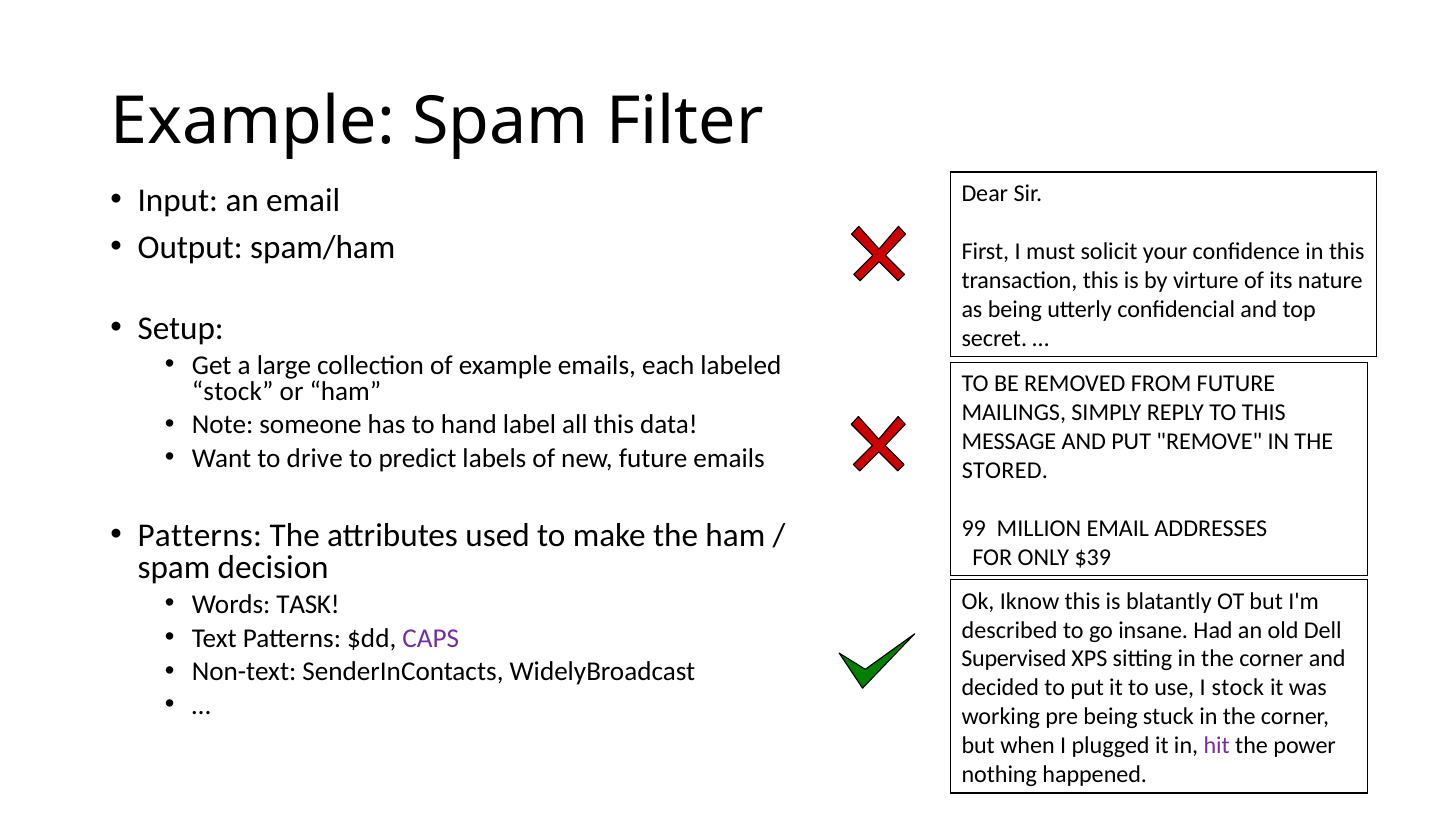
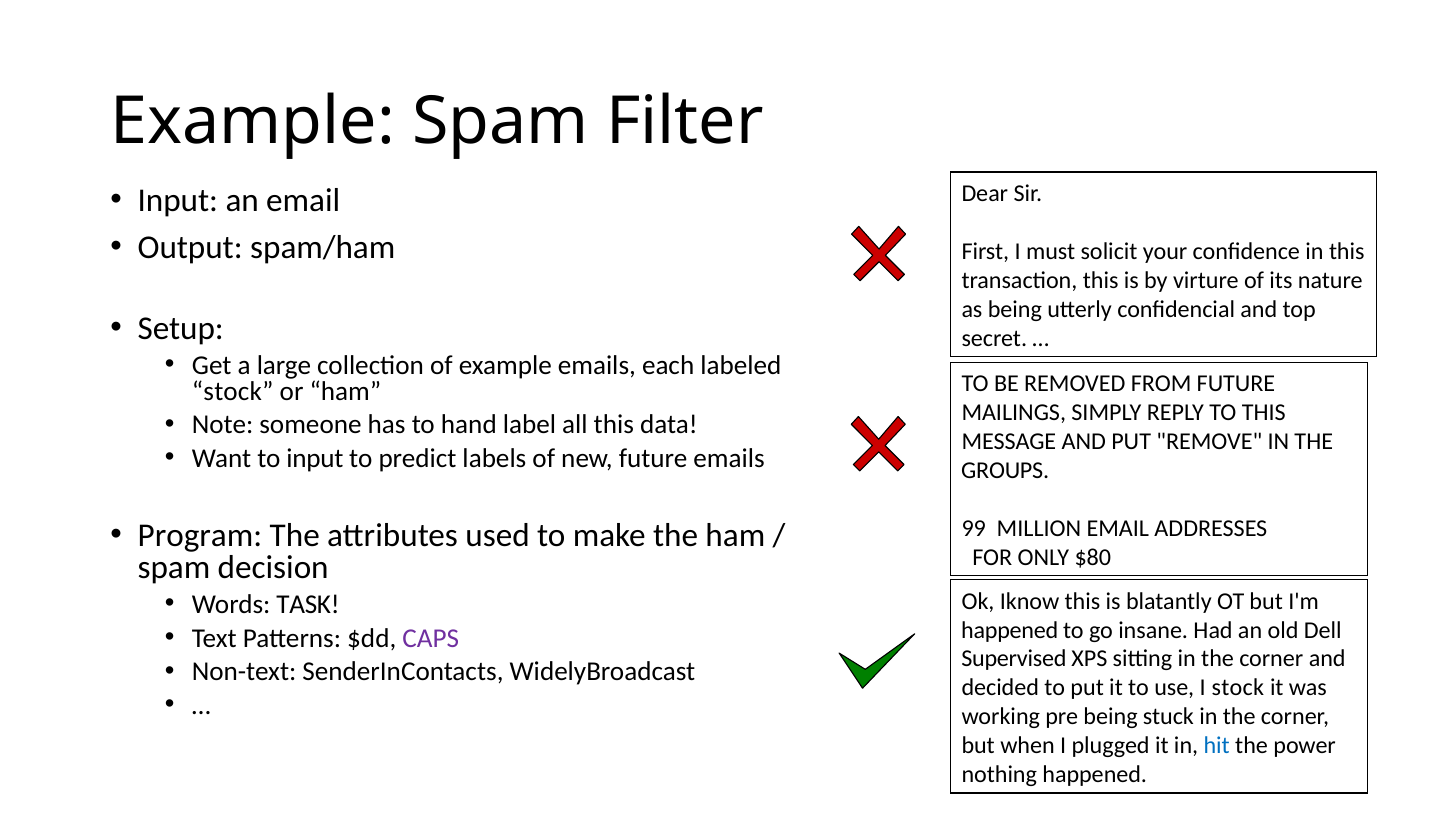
to drive: drive -> input
STORED: STORED -> GROUPS
Patterns at (200, 536): Patterns -> Program
$39: $39 -> $80
described at (1010, 630): described -> happened
hit colour: purple -> blue
